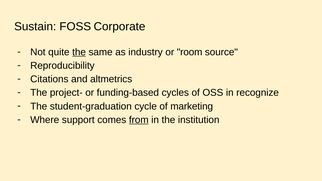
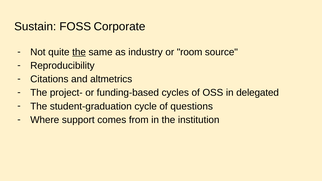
recognize: recognize -> delegated
marketing: marketing -> questions
from underline: present -> none
